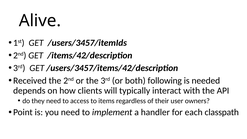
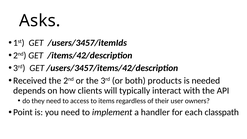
Alive: Alive -> Asks
following: following -> products
